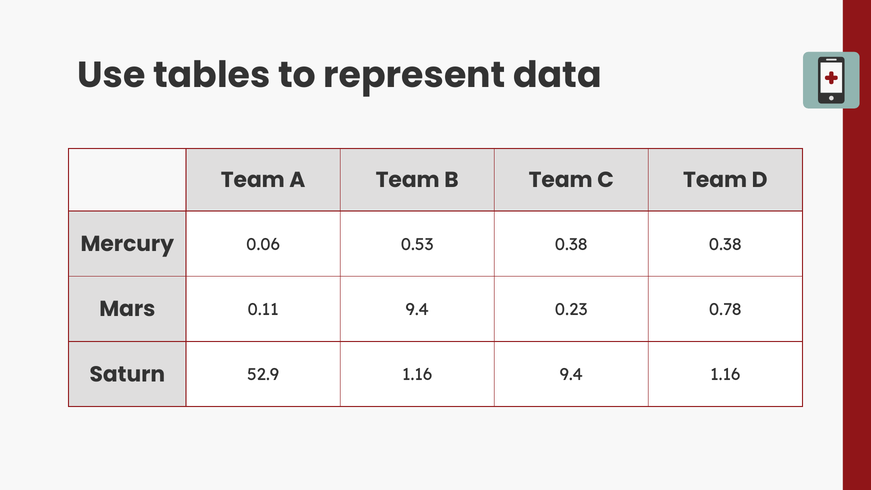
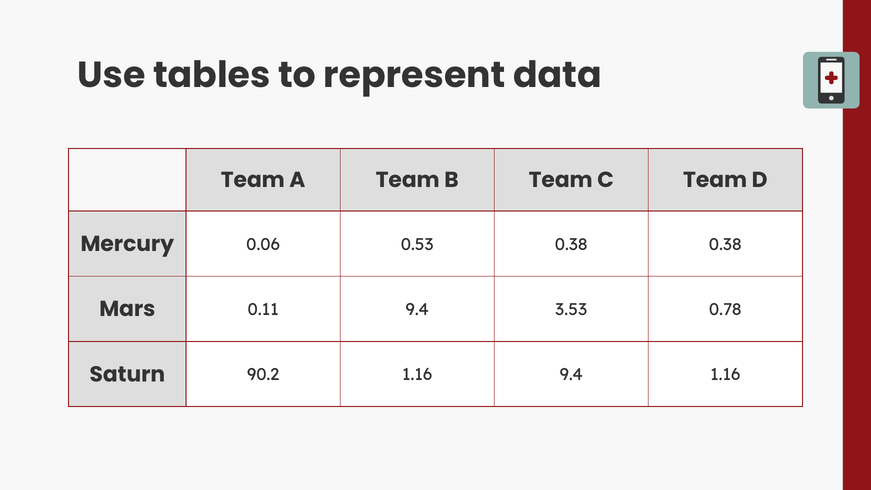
0.23: 0.23 -> 3.53
52.9: 52.9 -> 90.2
